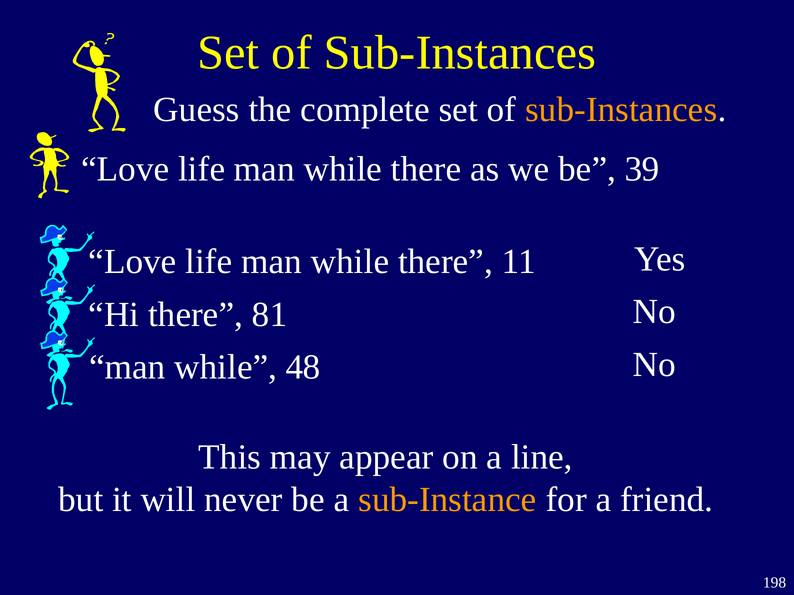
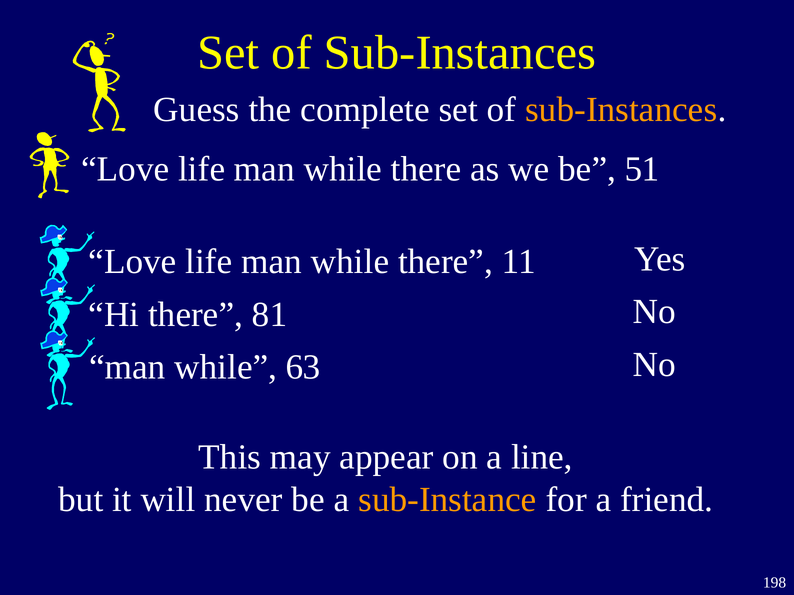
39: 39 -> 51
48: 48 -> 63
